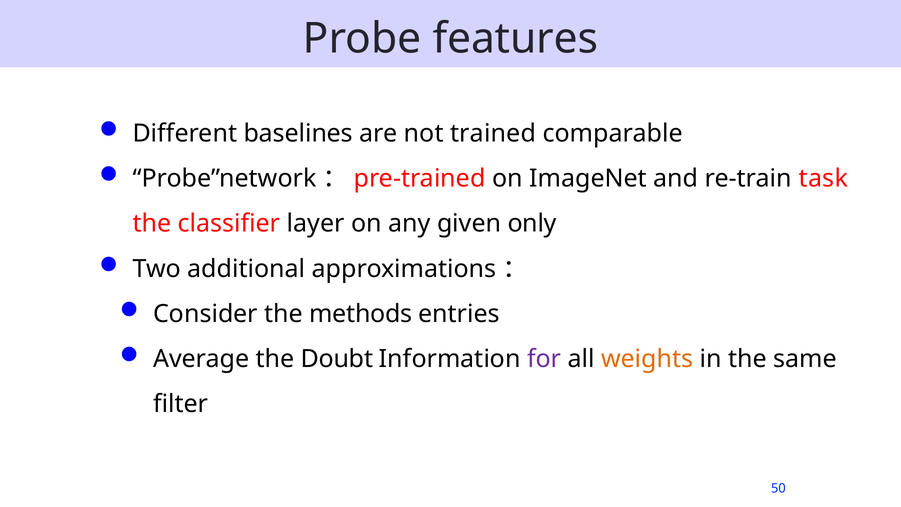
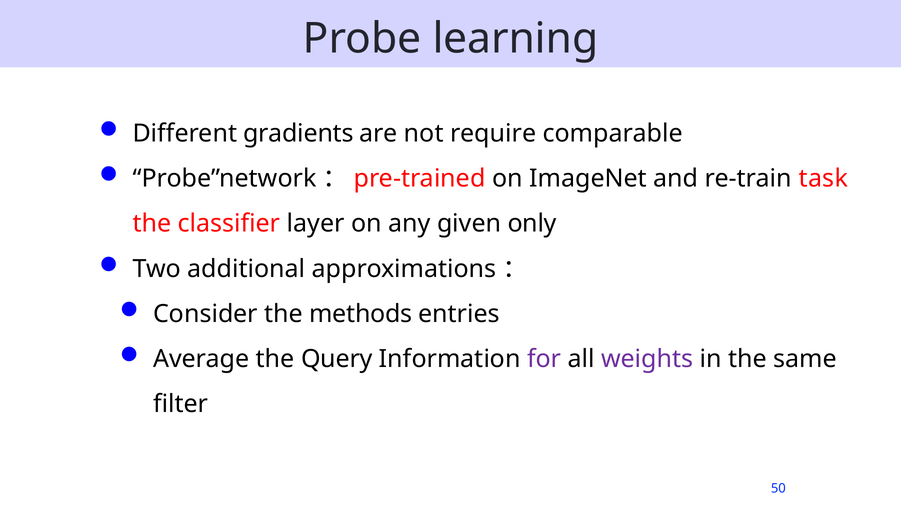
features: features -> learning
baselines: baselines -> gradients
trained: trained -> require
Doubt: Doubt -> Query
weights colour: orange -> purple
